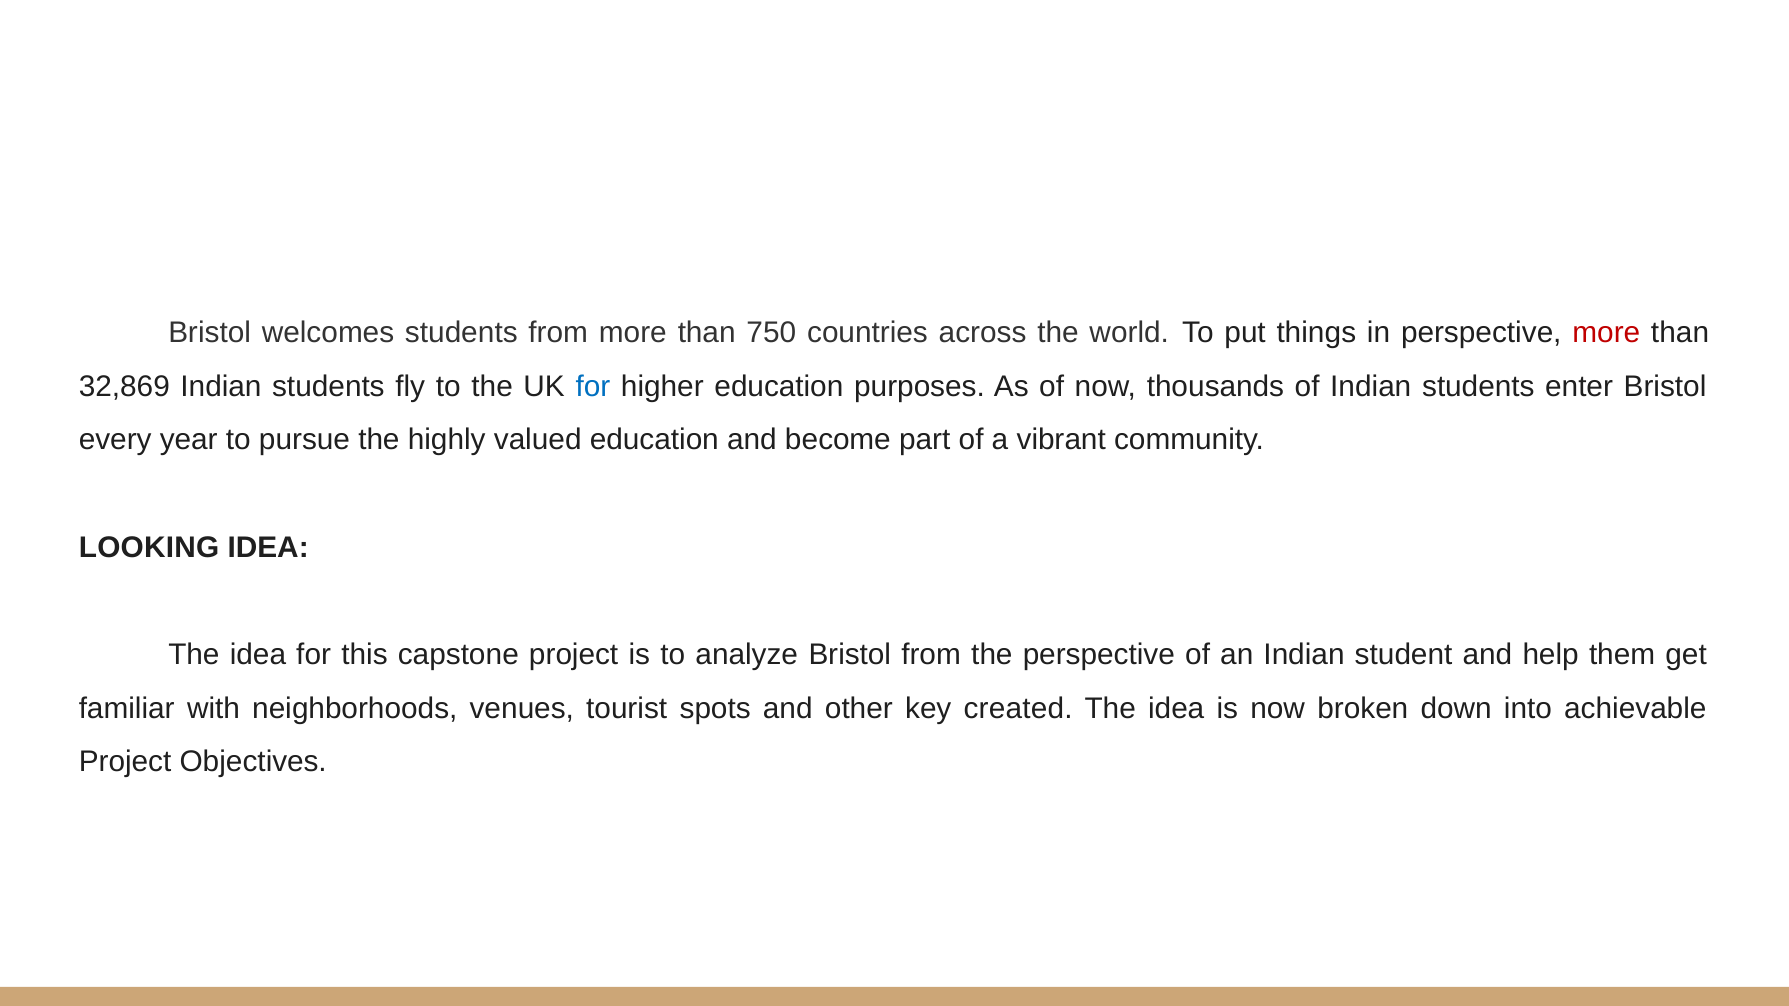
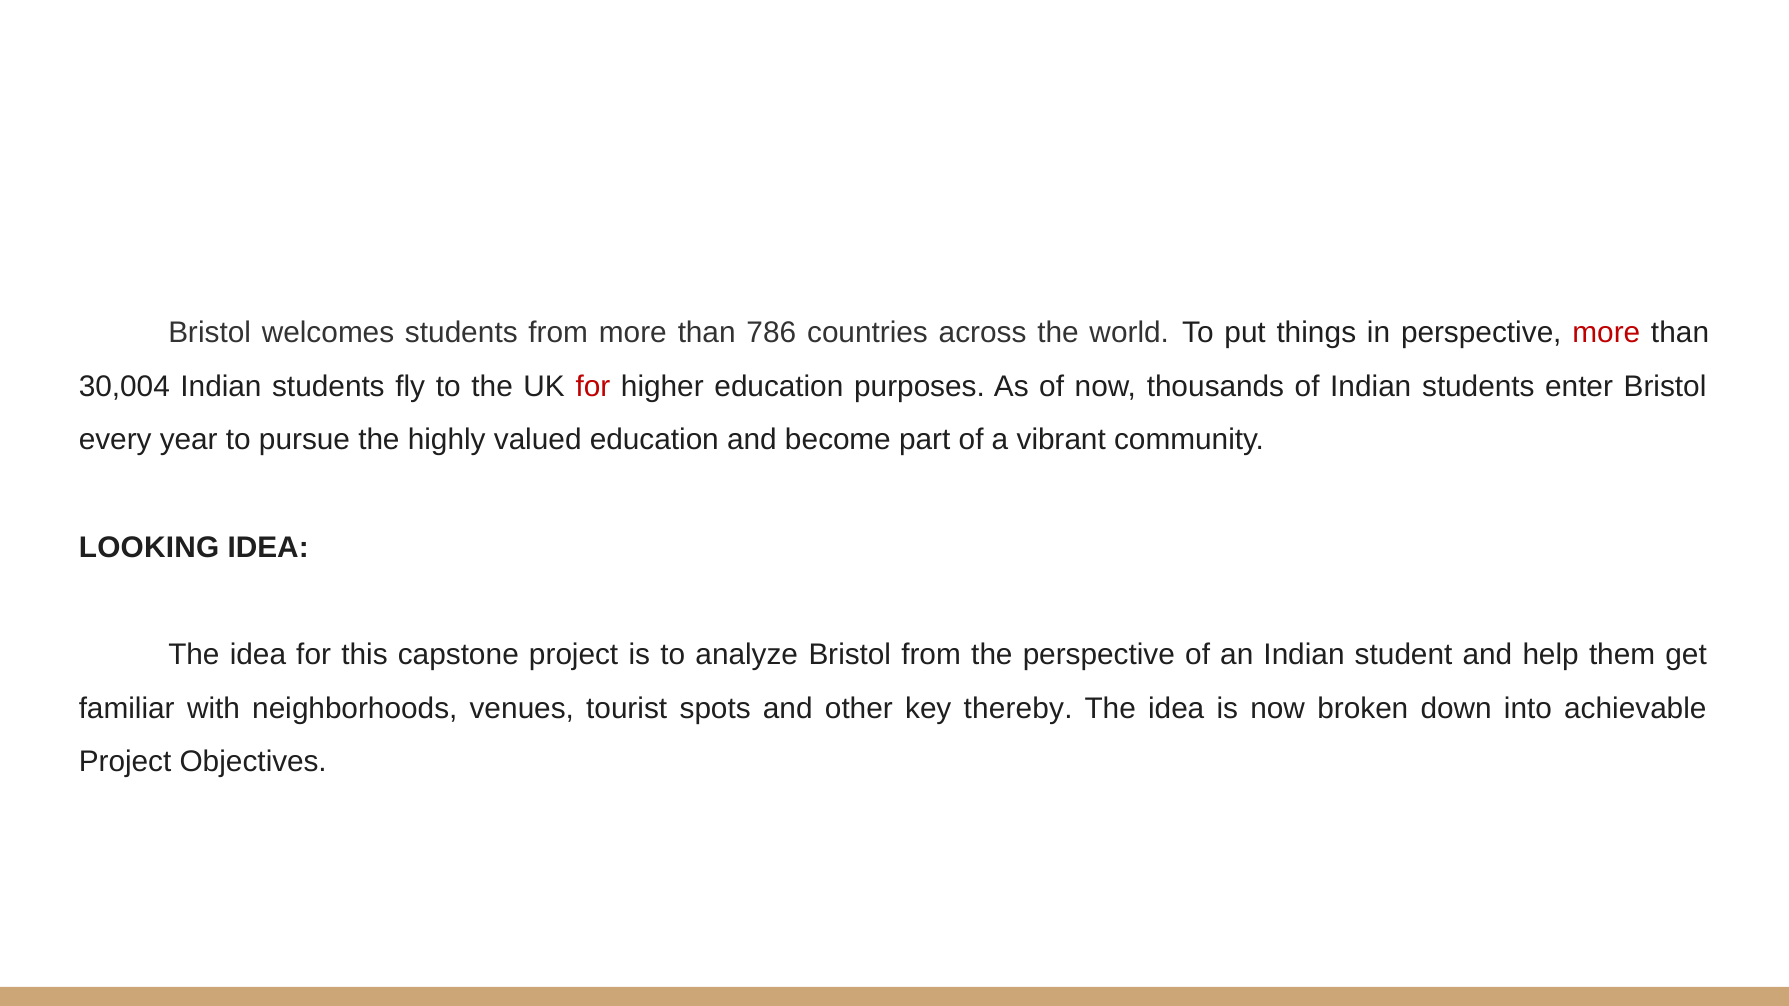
750: 750 -> 786
32,869: 32,869 -> 30,004
for at (593, 386) colour: blue -> red
created: created -> thereby
